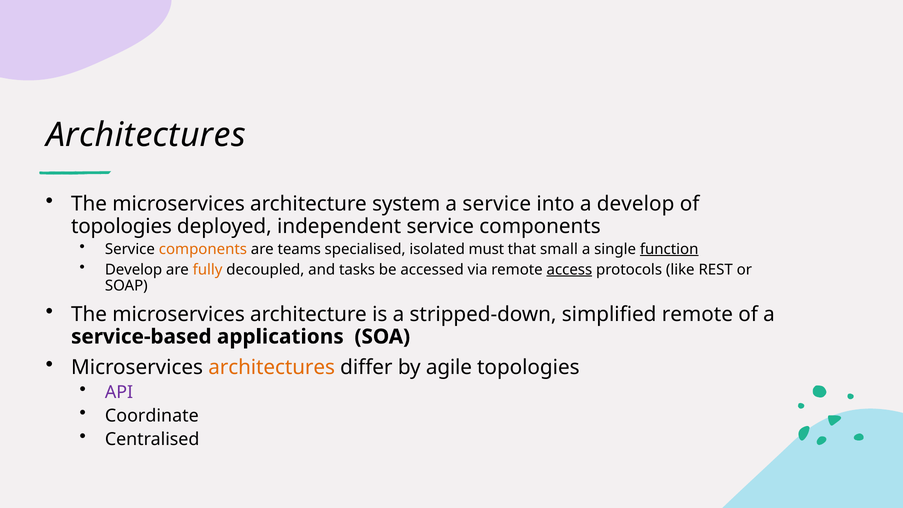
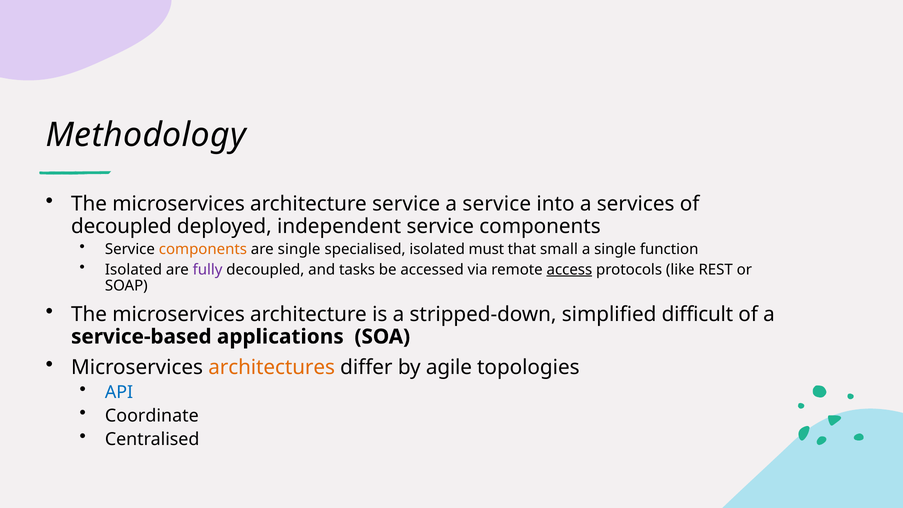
Architectures at (146, 135): Architectures -> Methodology
architecture system: system -> service
a develop: develop -> services
topologies at (121, 226): topologies -> decoupled
are teams: teams -> single
function underline: present -> none
Develop at (134, 270): Develop -> Isolated
fully colour: orange -> purple
simplified remote: remote -> difficult
API colour: purple -> blue
